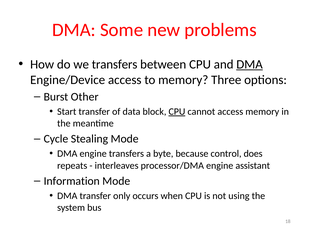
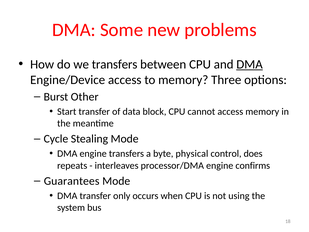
CPU at (177, 112) underline: present -> none
because: because -> physical
assistant: assistant -> confirms
Information: Information -> Guarantees
